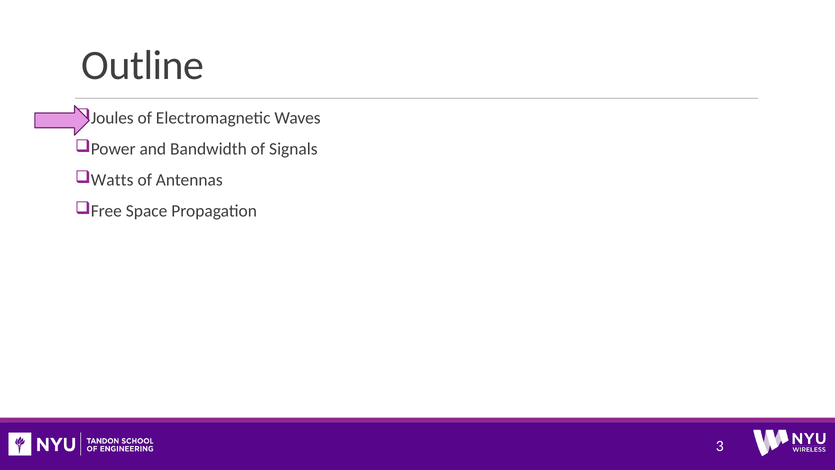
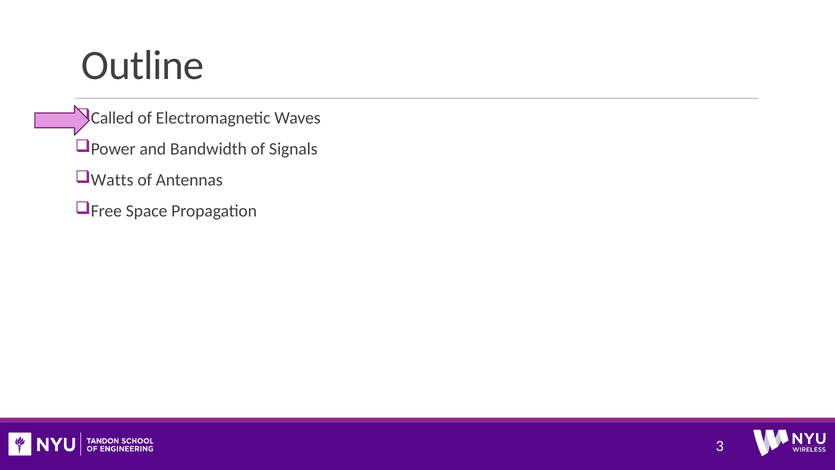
Joules: Joules -> Called
